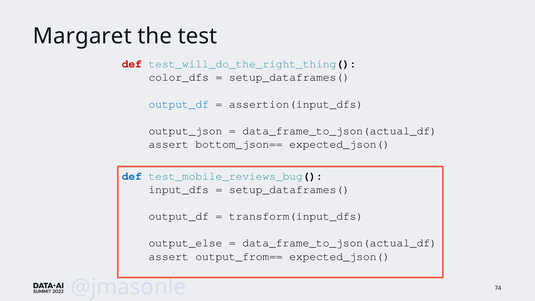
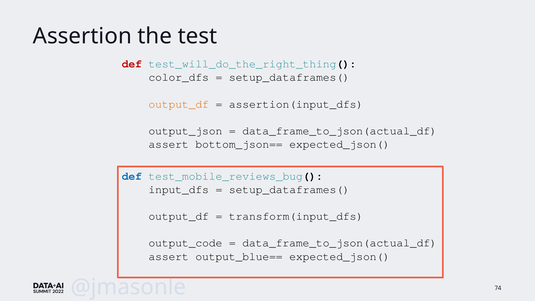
Margaret: Margaret -> Assertion
output_df at (179, 104) colour: blue -> orange
output_else: output_else -> output_code
output_from==: output_from== -> output_blue==
